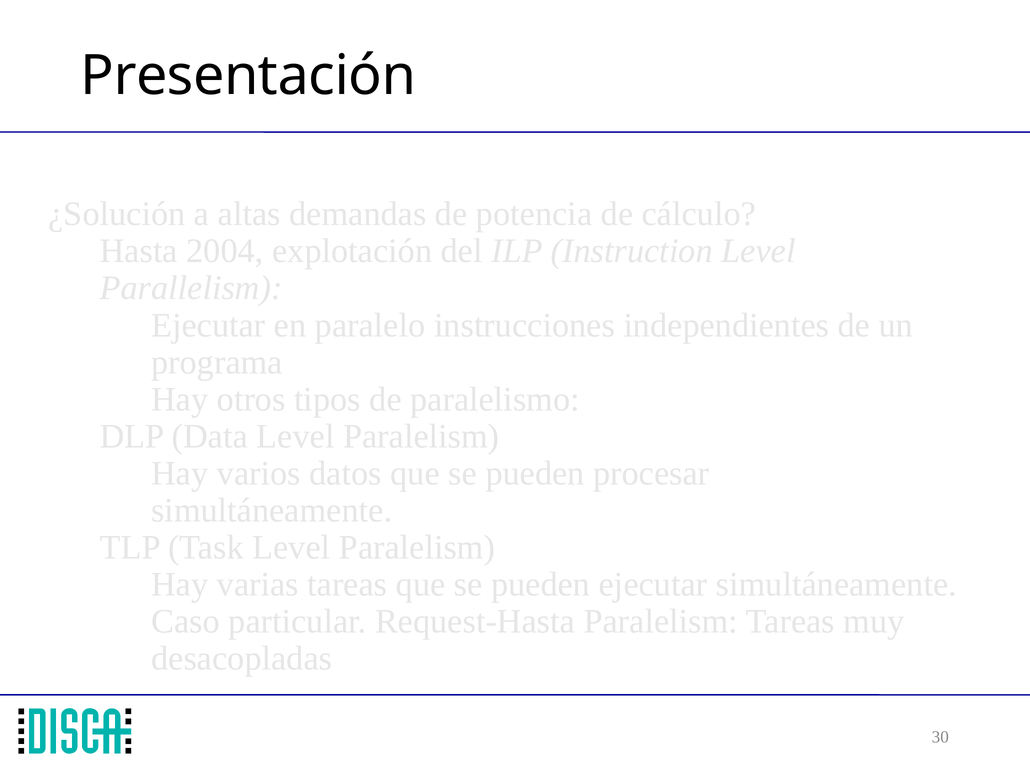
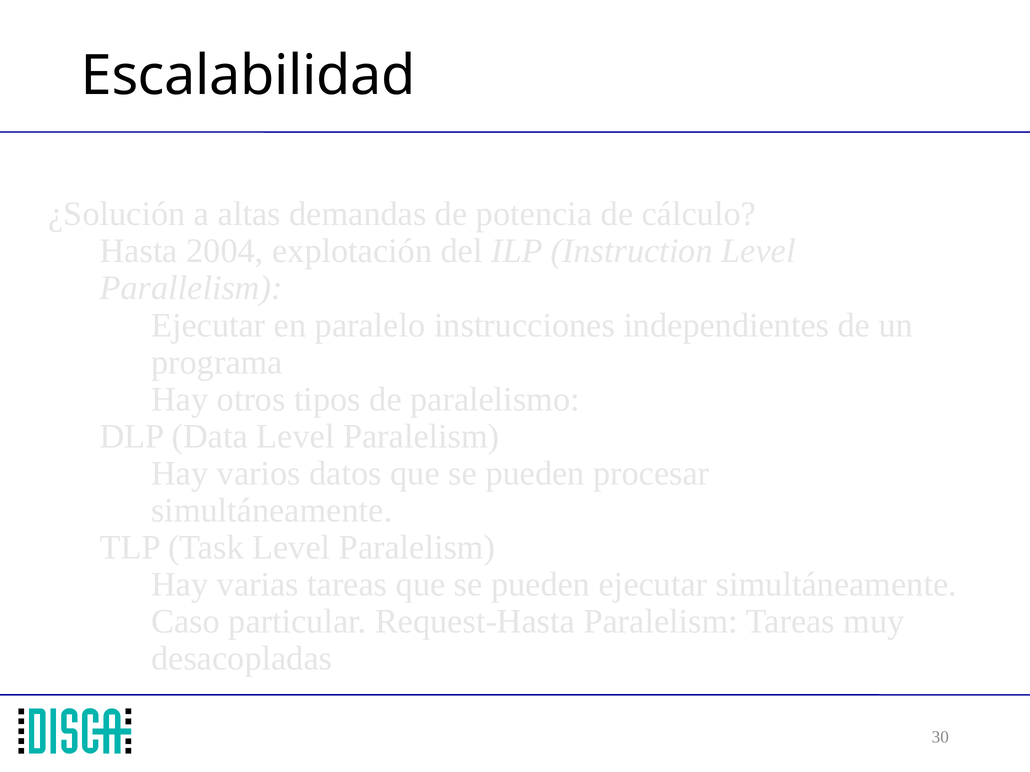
Presentación: Presentación -> Escalabilidad
